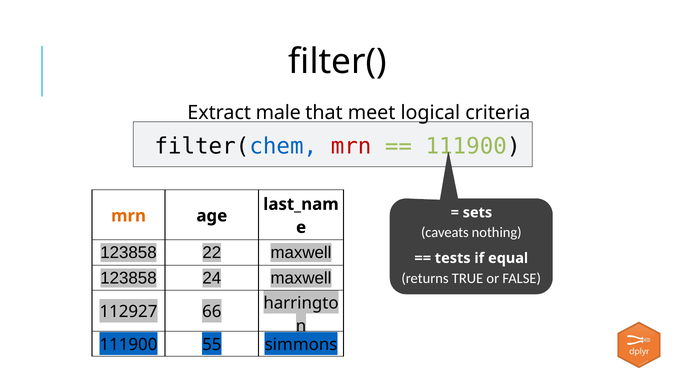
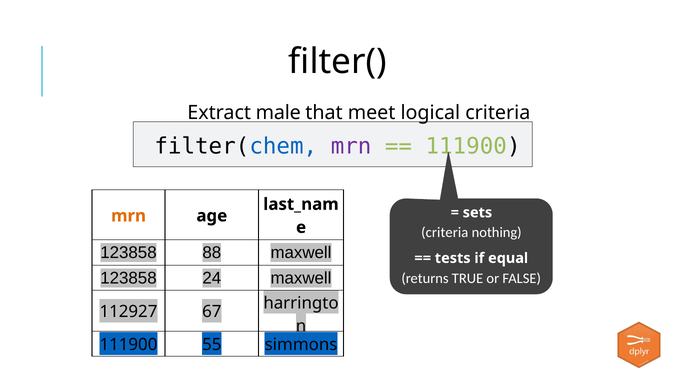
mrn at (351, 146) colour: red -> purple
caveats at (445, 232): caveats -> criteria
22: 22 -> 88
66: 66 -> 67
